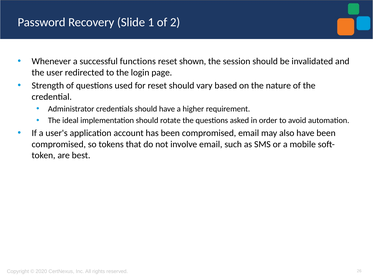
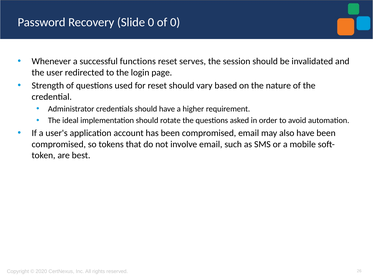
Slide 1: 1 -> 0
of 2: 2 -> 0
shown: shown -> serves
